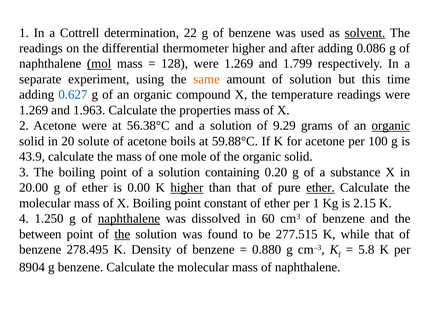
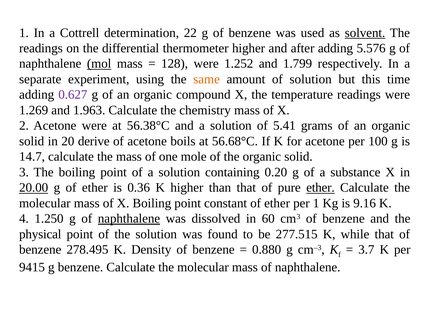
0.086: 0.086 -> 5.576
128 were 1.269: 1.269 -> 1.252
0.627 colour: blue -> purple
properties: properties -> chemistry
9.29: 9.29 -> 5.41
organic at (391, 126) underline: present -> none
solute: solute -> derive
59.88°C: 59.88°C -> 56.68°C
43.9: 43.9 -> 14.7
20.00 underline: none -> present
0.00: 0.00 -> 0.36
higher at (187, 188) underline: present -> none
2.15: 2.15 -> 9.16
between: between -> physical
the at (122, 234) underline: present -> none
5.8: 5.8 -> 3.7
8904: 8904 -> 9415
